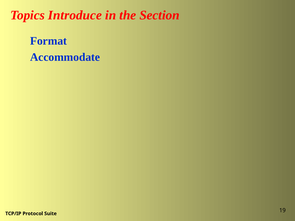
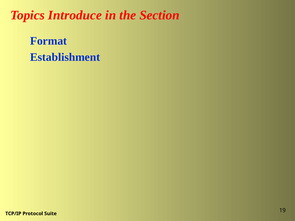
Accommodate: Accommodate -> Establishment
